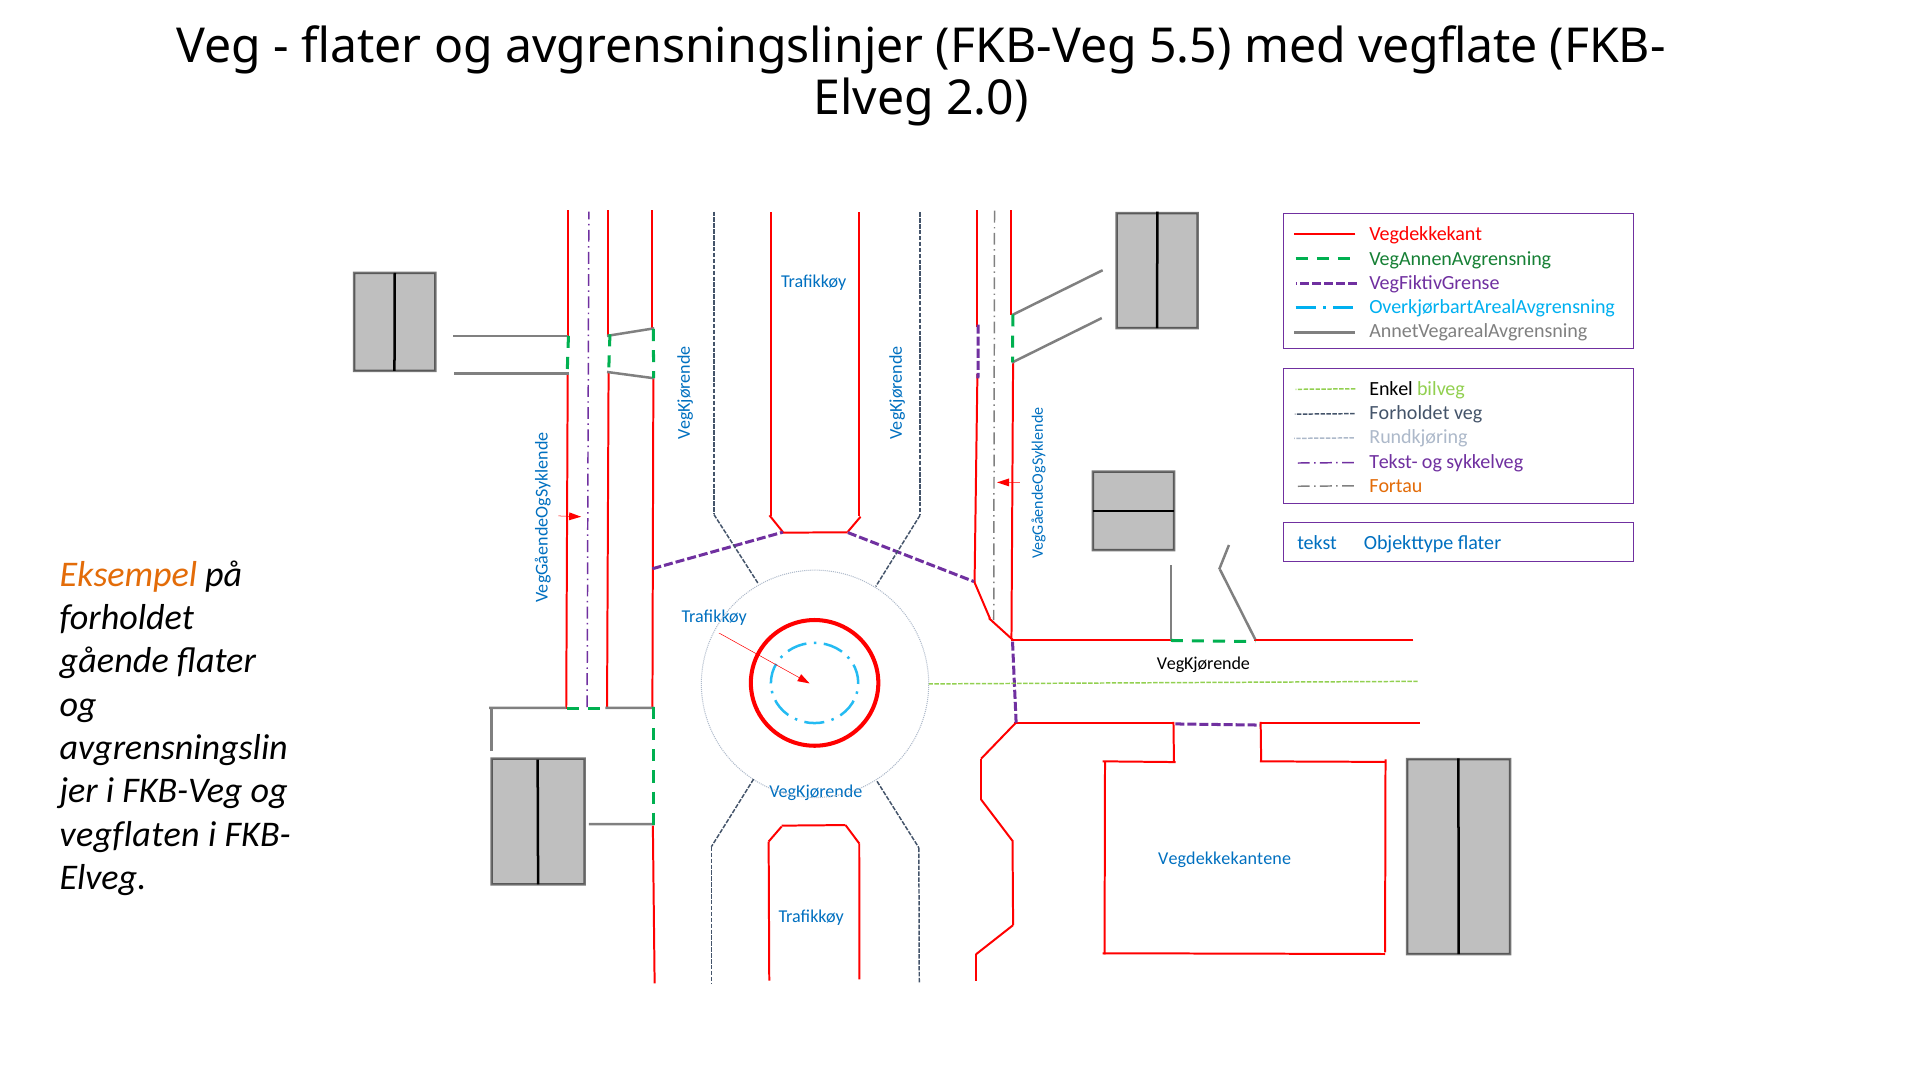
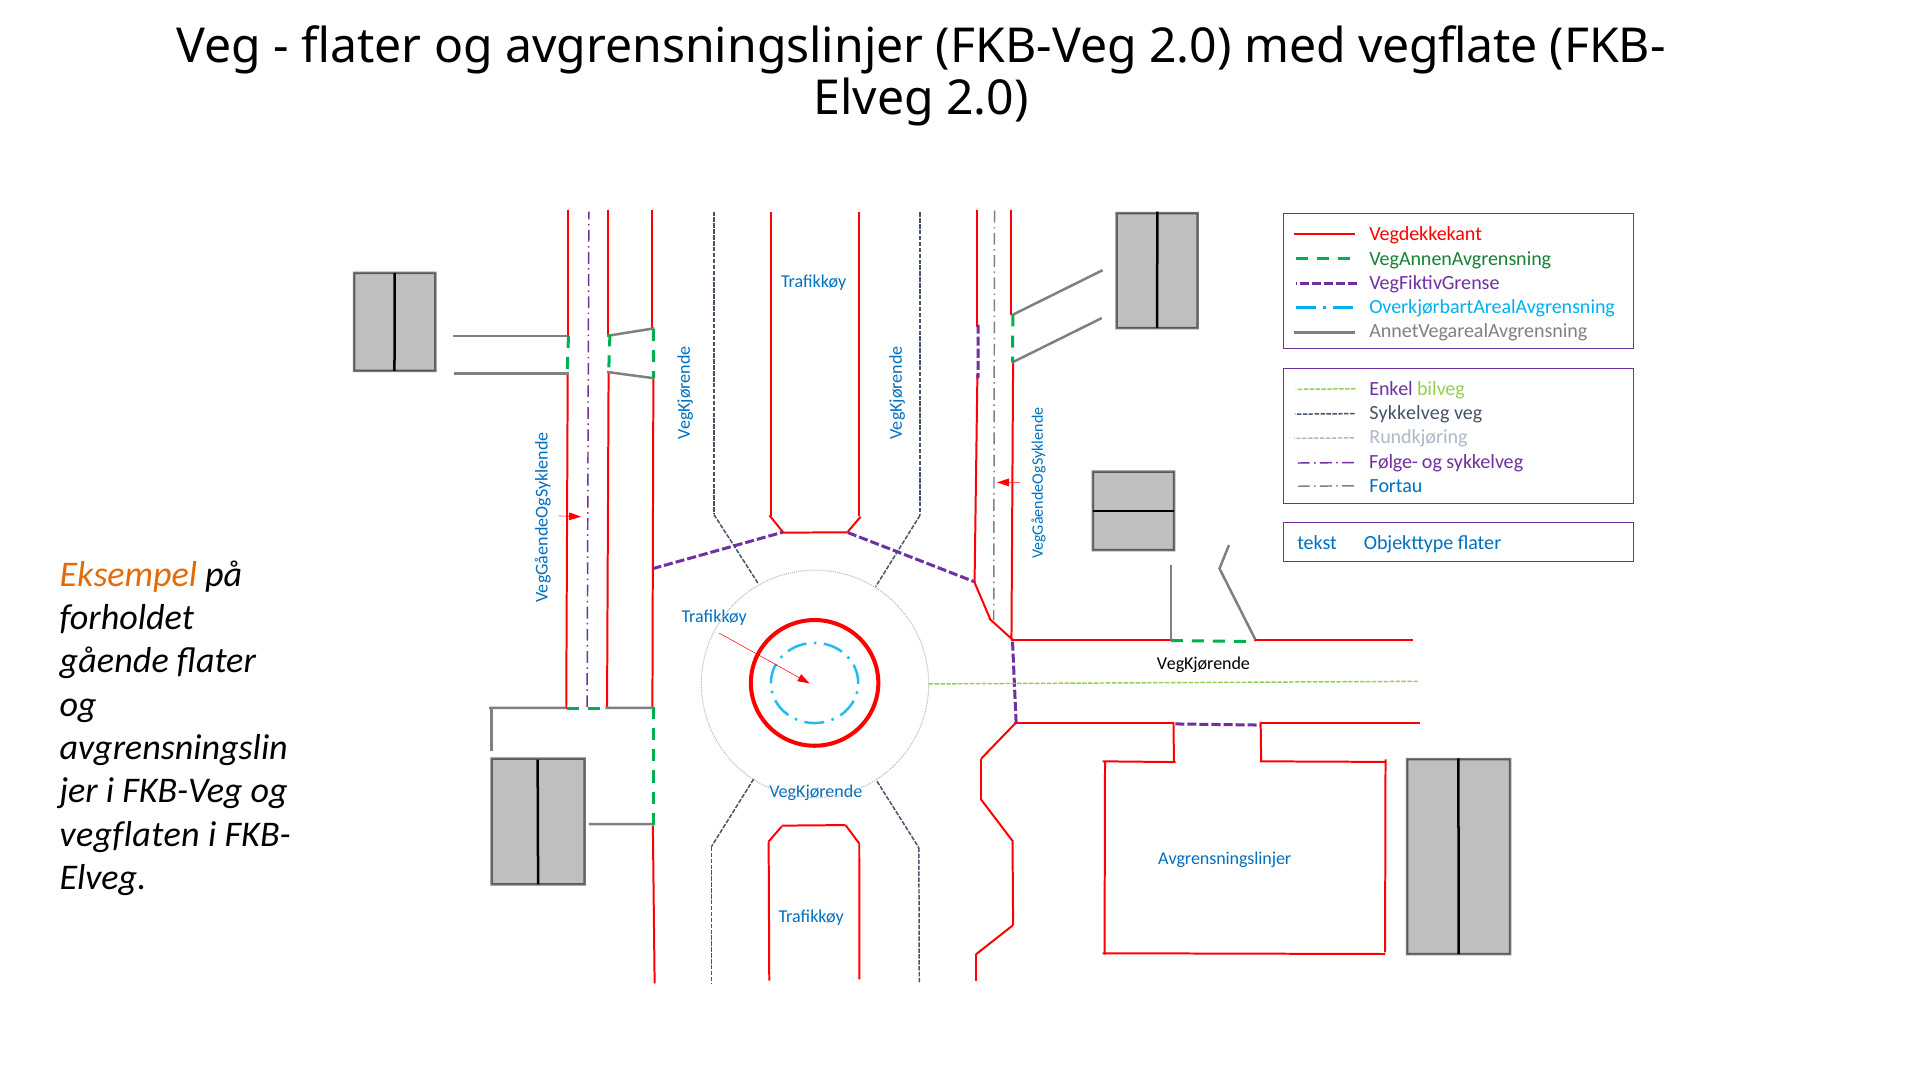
FKB-Veg 5.5: 5.5 -> 2.0
Enkel colour: black -> purple
Forholdet at (1409, 413): Forholdet -> Sykkelveg
Tekst-: Tekst- -> Følge-
Fortau colour: orange -> blue
Vegdekkekantene at (1225, 858): Vegdekkekantene -> Avgrensningslinjer
